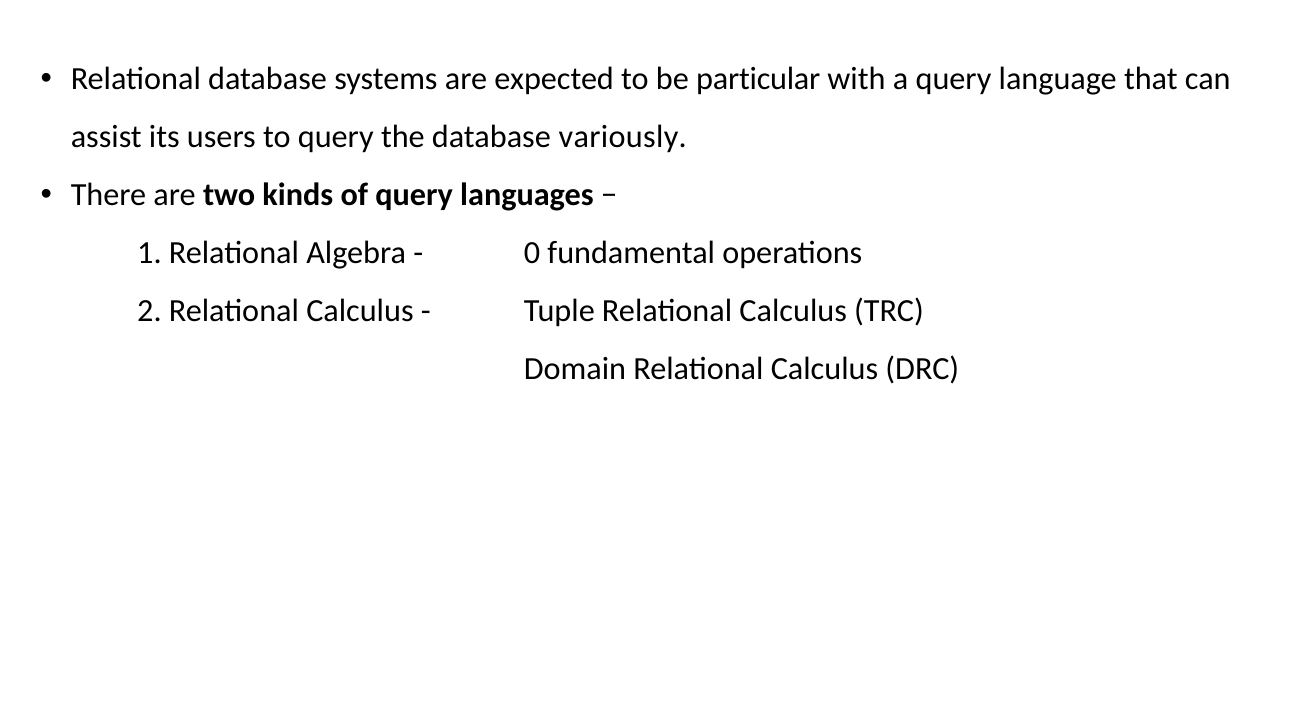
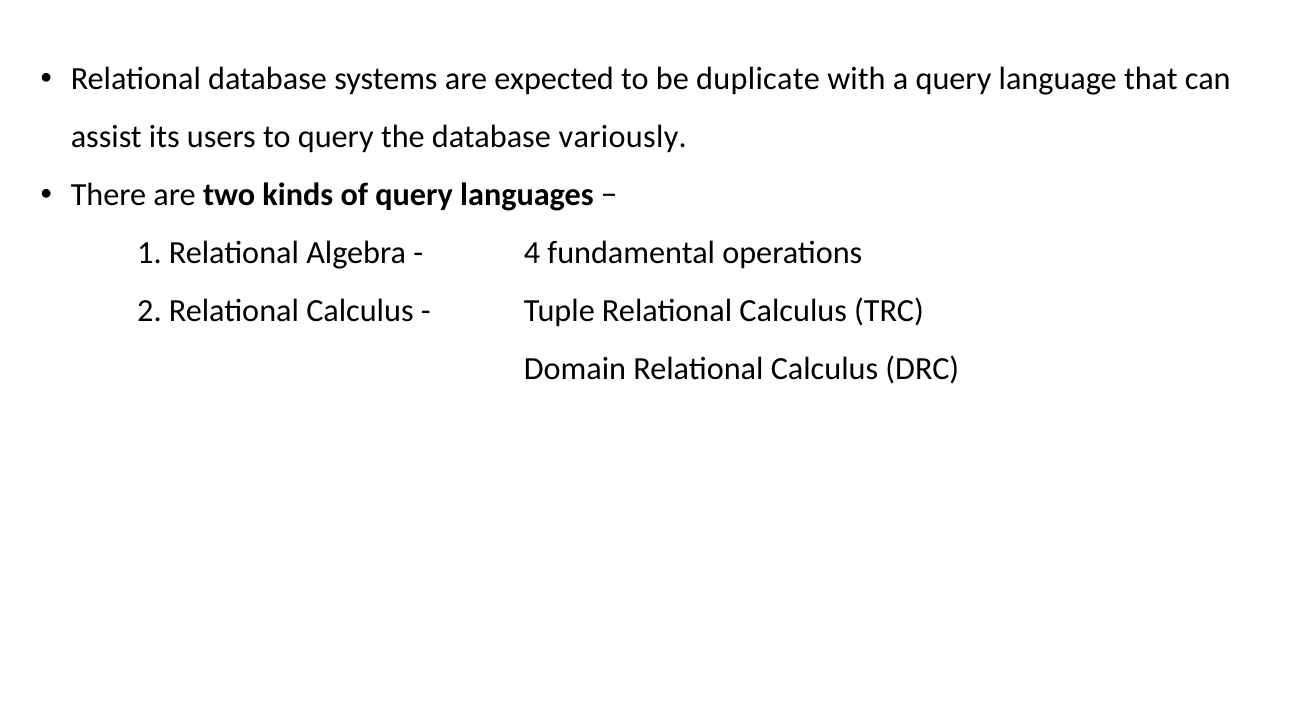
particular: particular -> duplicate
0: 0 -> 4
